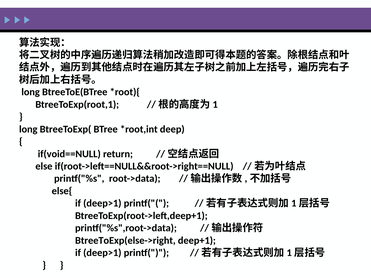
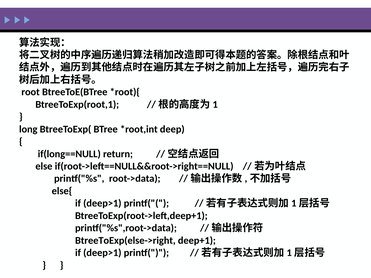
long at (31, 92): long -> root
if(void==NULL: if(void==NULL -> if(long==NULL
